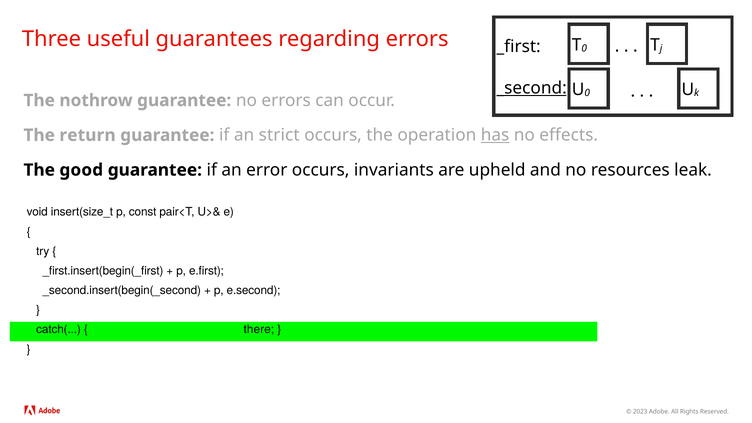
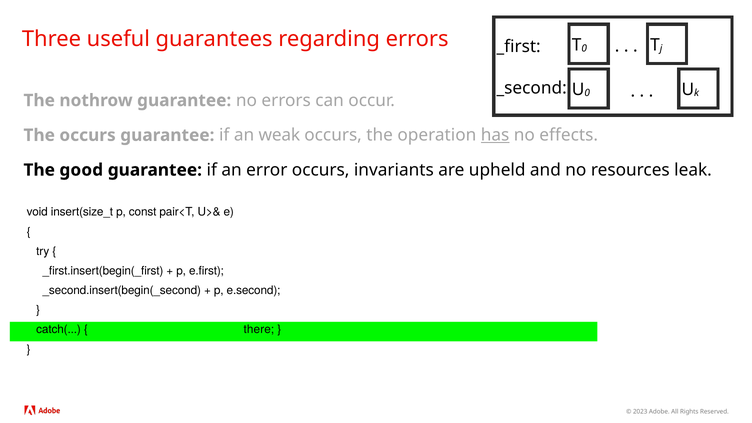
_second underline: present -> none
The return: return -> occurs
strict: strict -> weak
